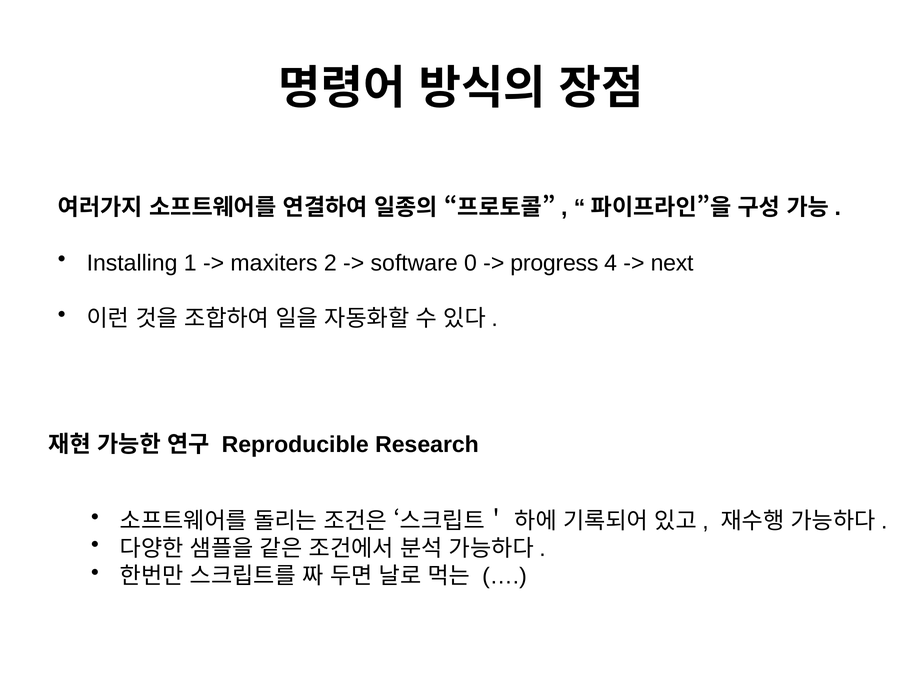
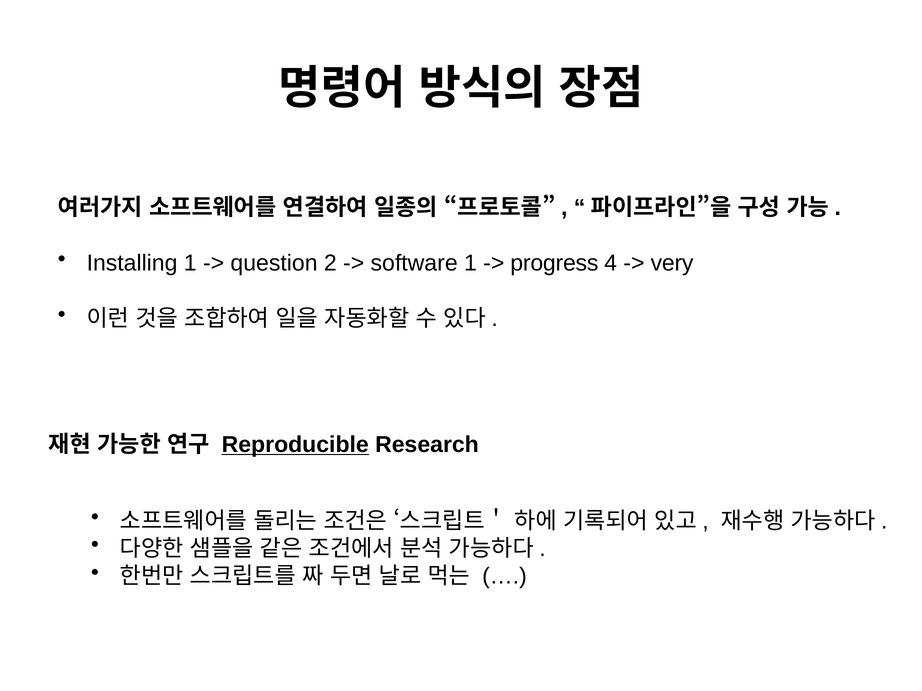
maxiters: maxiters -> question
software 0: 0 -> 1
next: next -> very
Reproducible underline: none -> present
